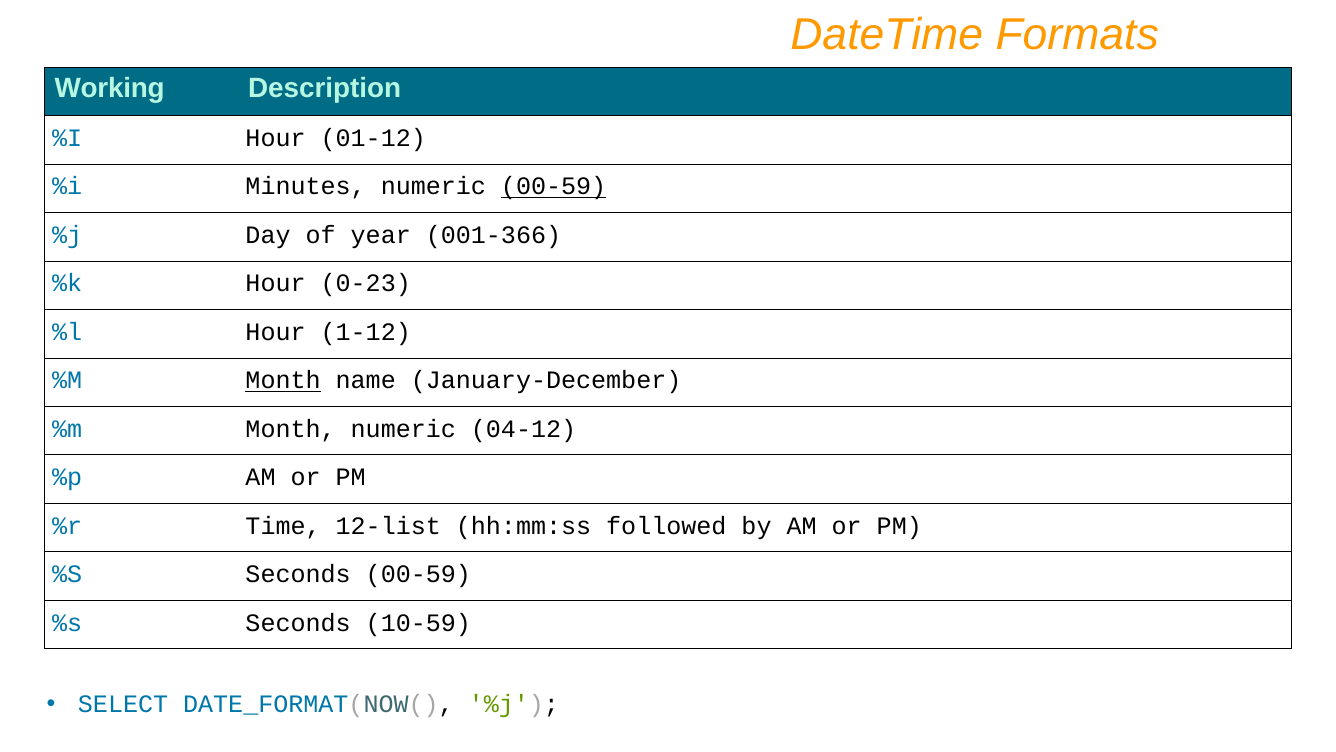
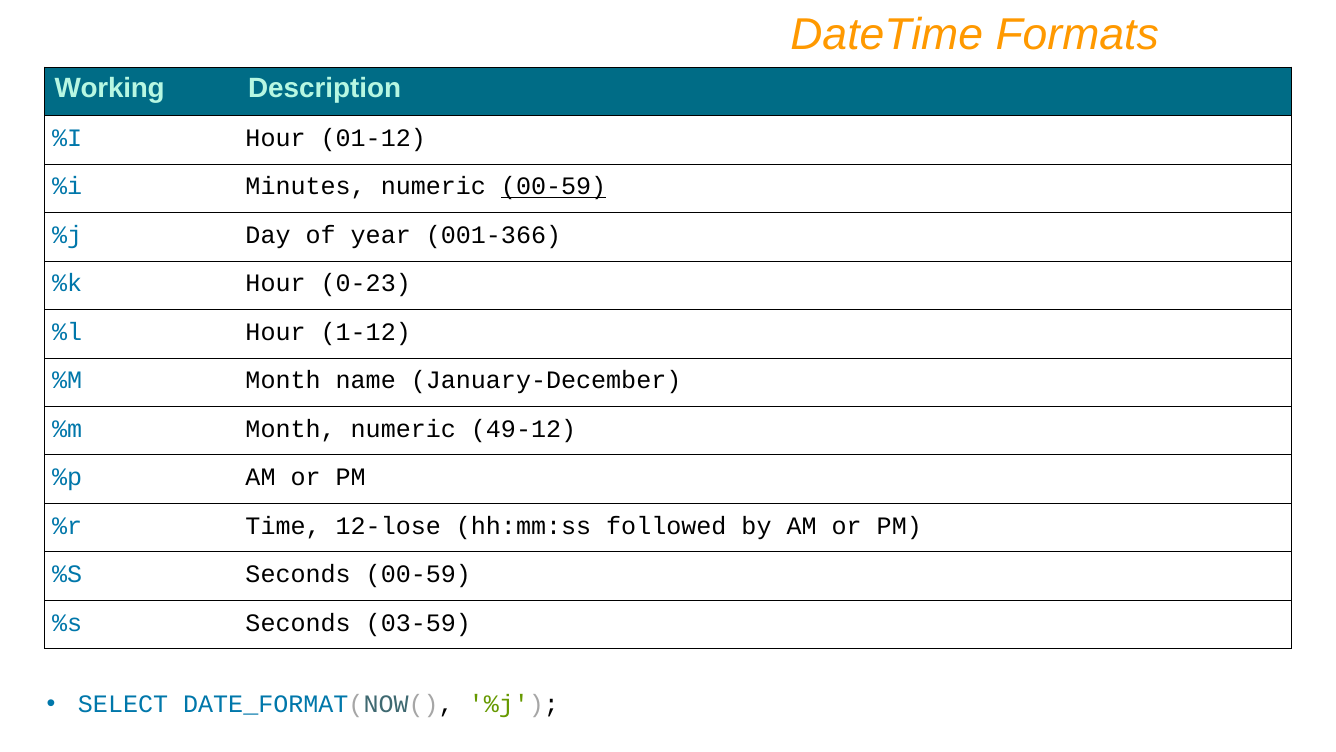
Month at (283, 380) underline: present -> none
04-12: 04-12 -> 49-12
12-list: 12-list -> 12-lose
10-59: 10-59 -> 03-59
